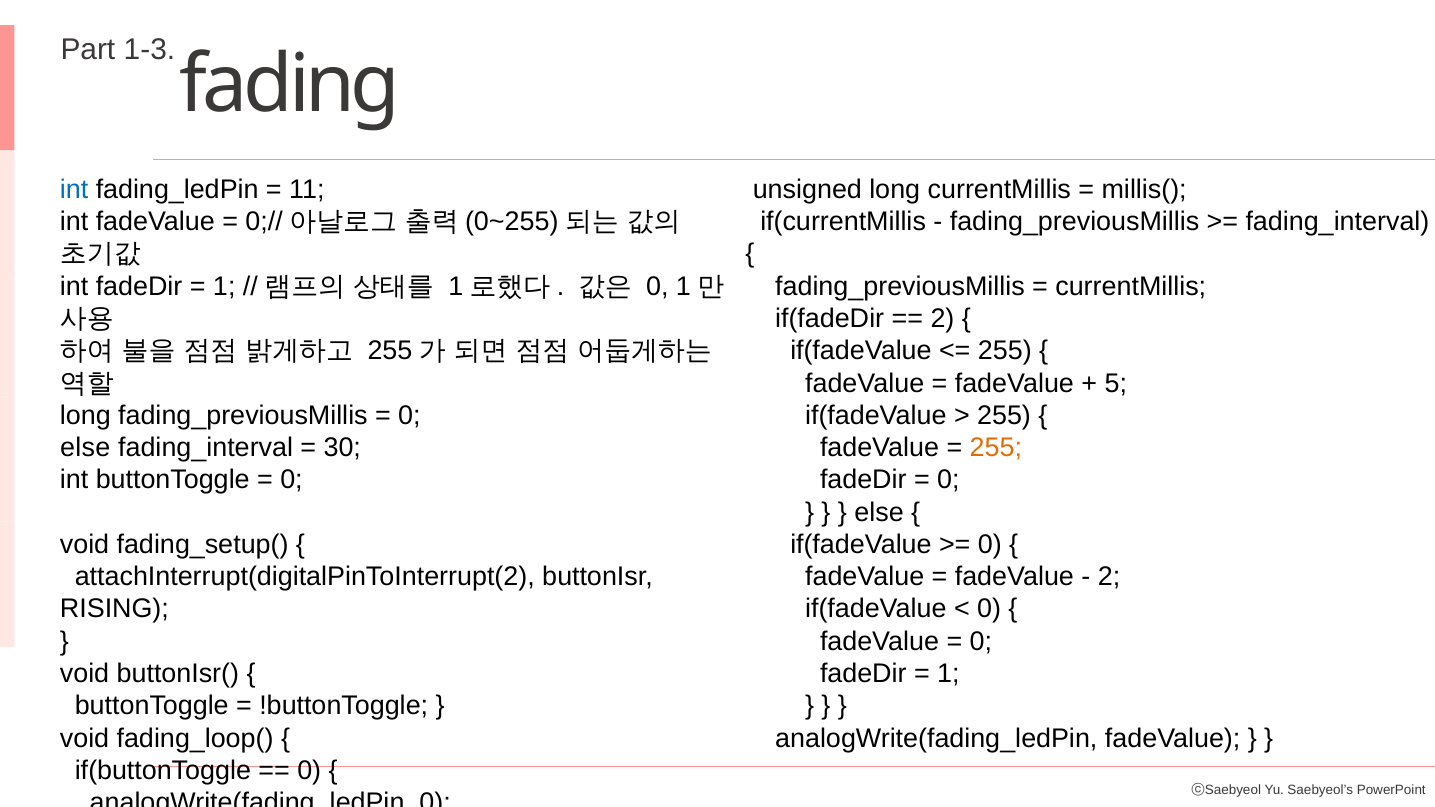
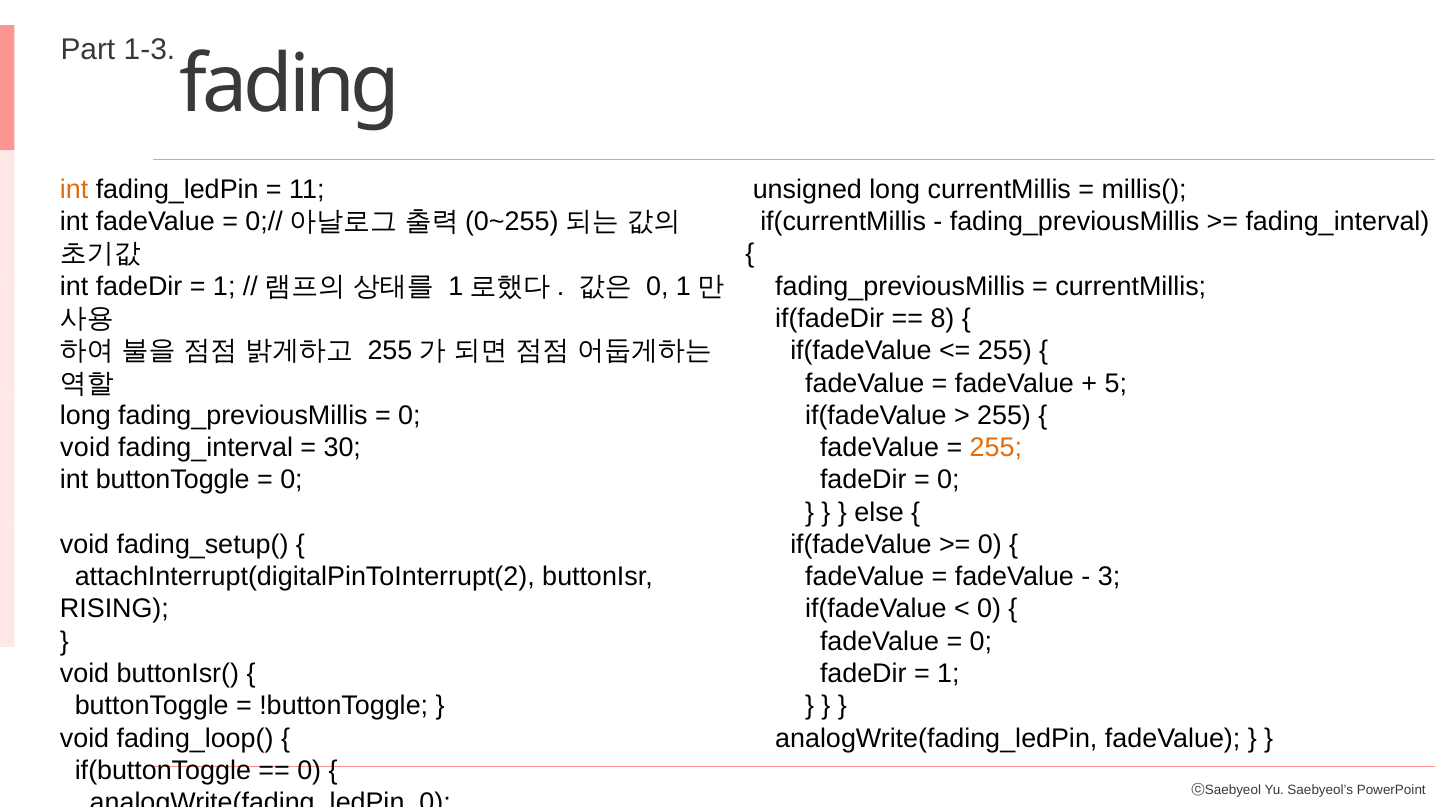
int at (74, 190) colour: blue -> orange
2 at (942, 319): 2 -> 8
else at (85, 448): else -> void
2 at (1109, 577): 2 -> 3
